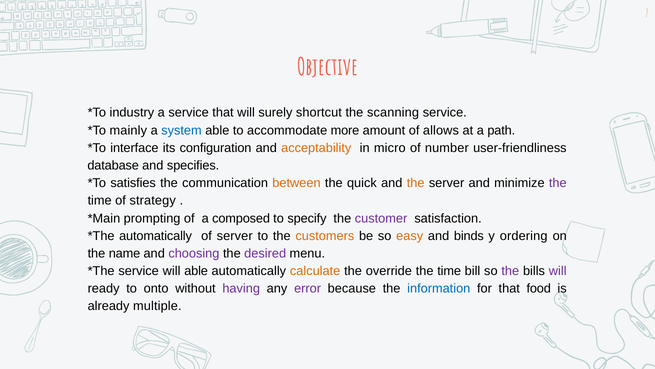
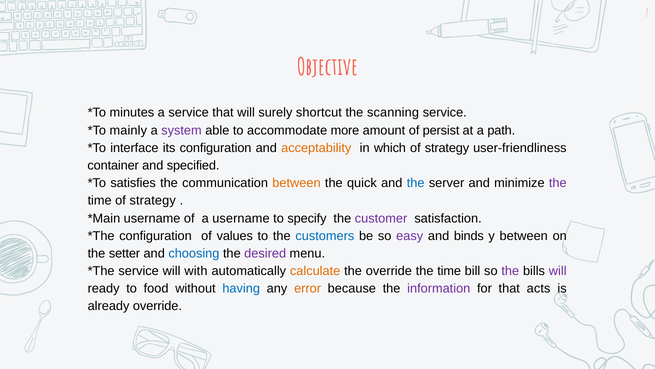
industry: industry -> minutes
system colour: blue -> purple
allows: allows -> persist
micro: micro -> which
number at (447, 148): number -> strategy
database: database -> container
specifies: specifies -> specified
the at (416, 183) colour: orange -> blue
prompting at (152, 218): prompting -> username
a composed: composed -> username
automatically at (156, 236): automatically -> configuration
of server: server -> values
customers colour: orange -> blue
easy colour: orange -> purple
y ordering: ordering -> between
name: name -> setter
choosing colour: purple -> blue
will able: able -> with
onto: onto -> food
having colour: purple -> blue
error colour: purple -> orange
information colour: blue -> purple
food: food -> acts
already multiple: multiple -> override
